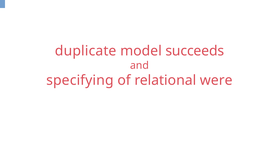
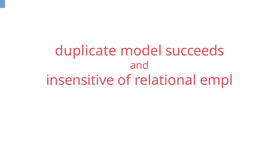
specifying: specifying -> insensitive
were: were -> empl
